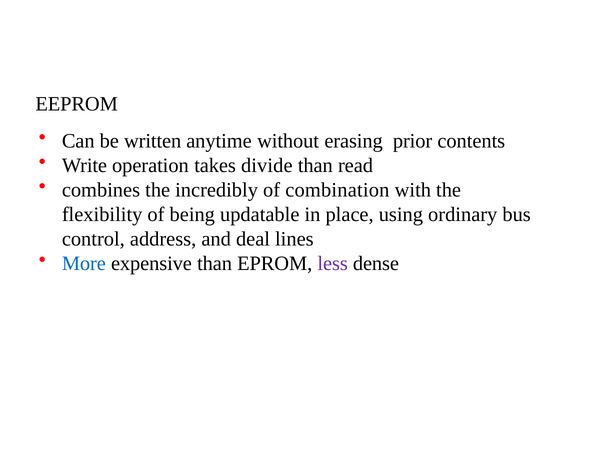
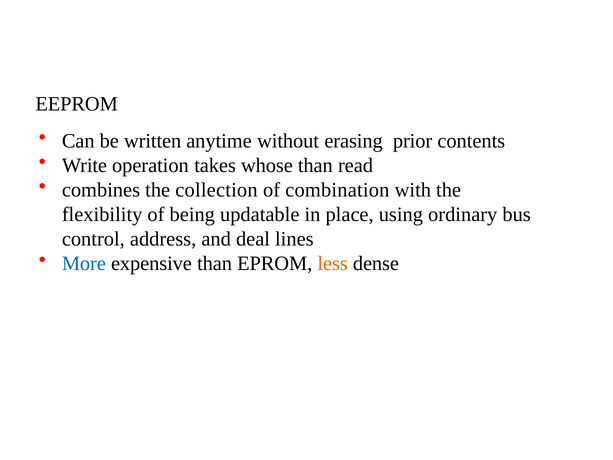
divide: divide -> whose
incredibly: incredibly -> collection
less colour: purple -> orange
